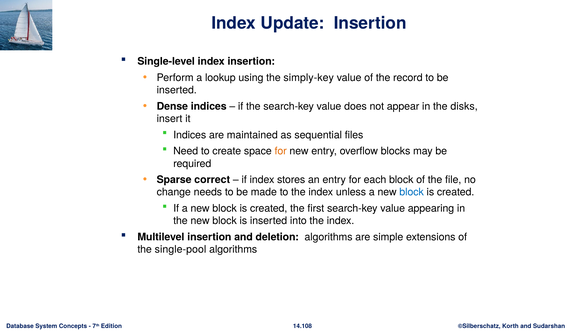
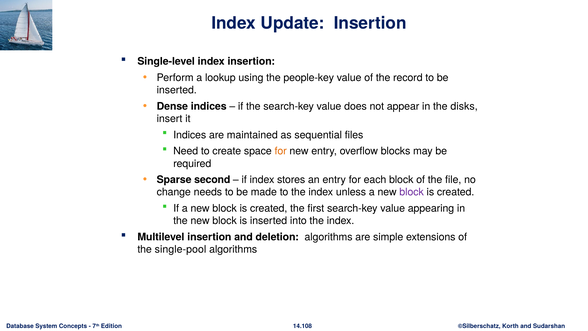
simply-key: simply-key -> people-key
correct: correct -> second
block at (412, 192) colour: blue -> purple
